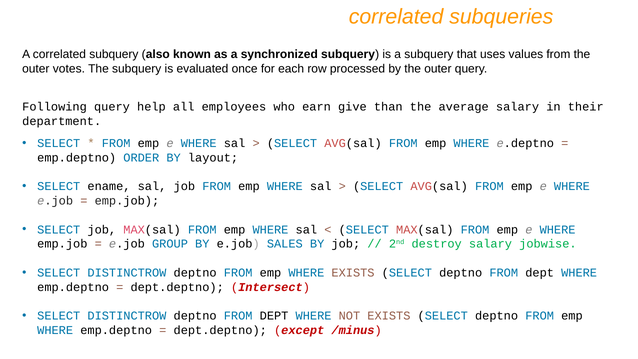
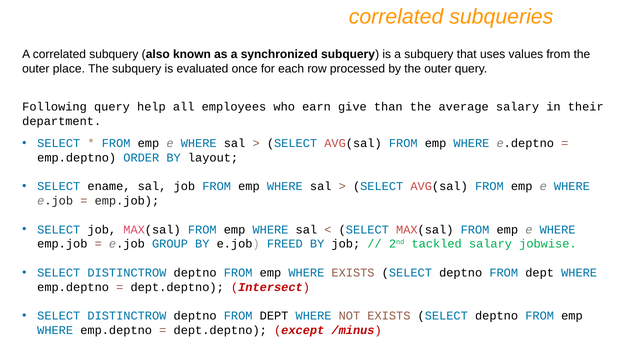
votes: votes -> place
SALES: SALES -> FREED
destroy: destroy -> tackled
